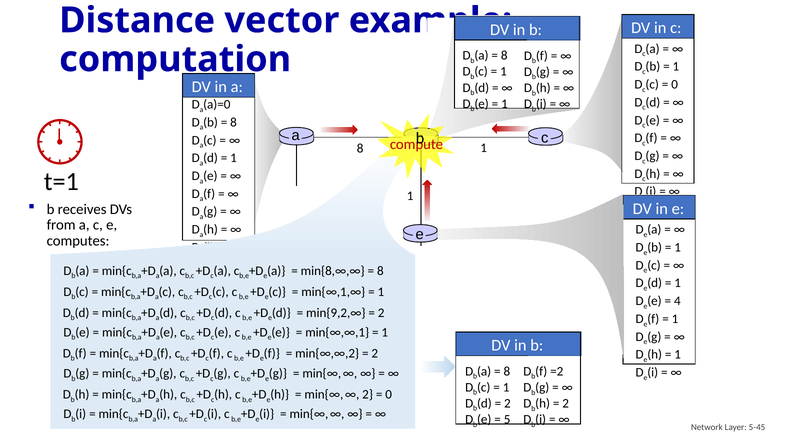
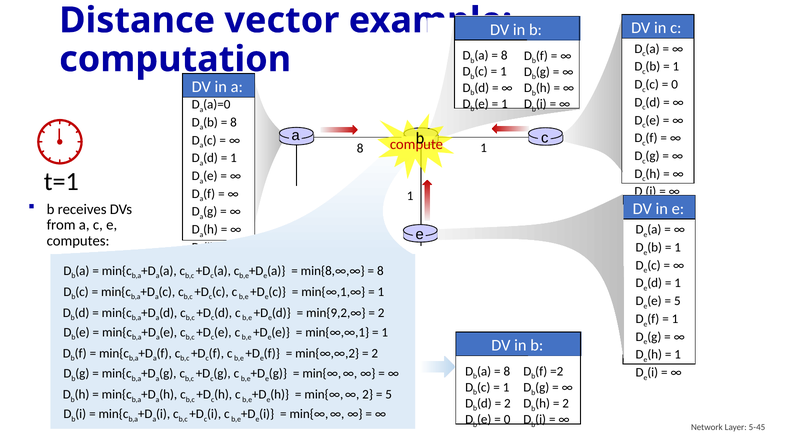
4 at (677, 301): 4 -> 5
0 at (389, 395): 0 -> 5
5 at (507, 420): 5 -> 0
